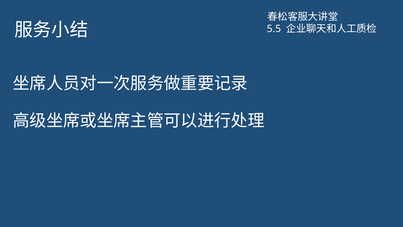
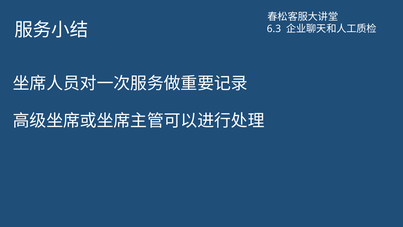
5.5: 5.5 -> 6.3
